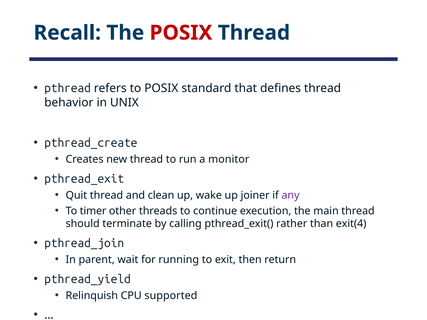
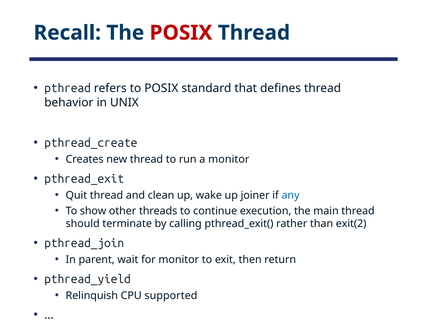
any colour: purple -> blue
timer: timer -> show
exit(4: exit(4 -> exit(2
for running: running -> monitor
